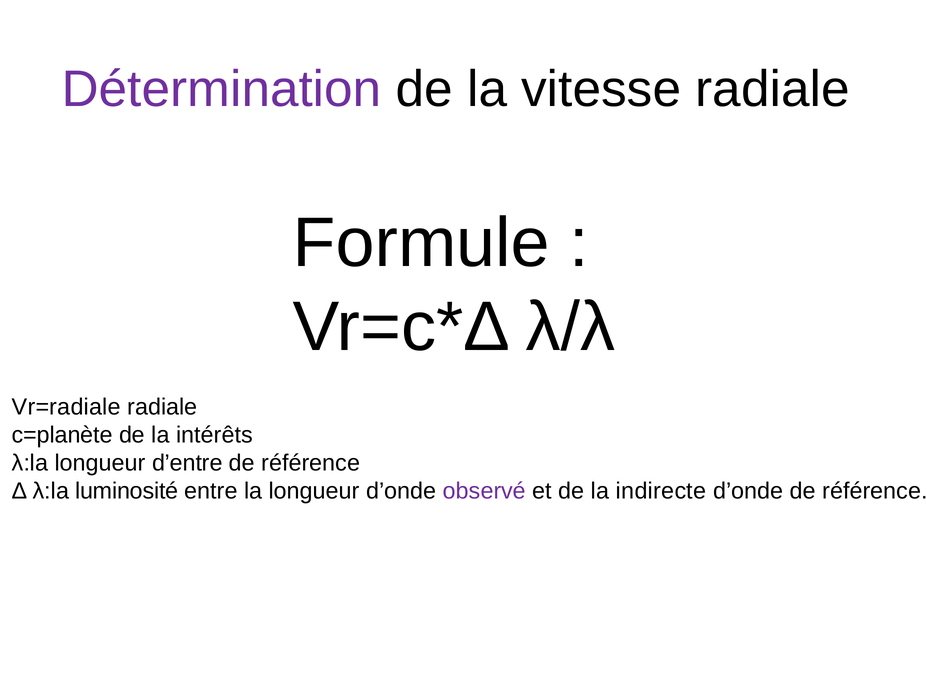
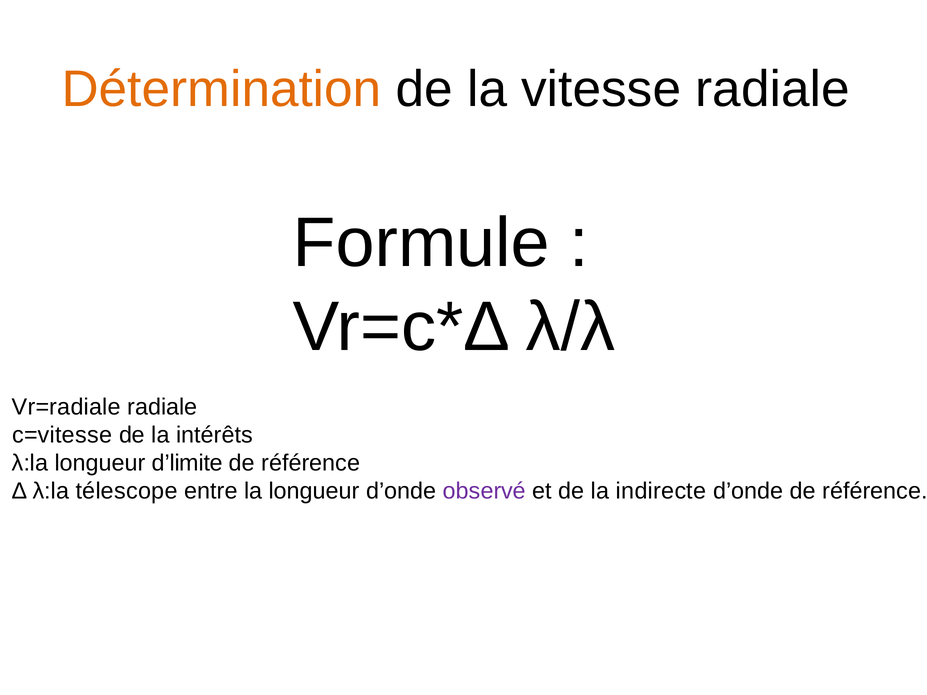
Détermination colour: purple -> orange
c=planète: c=planète -> c=vitesse
d’entre: d’entre -> d’limite
luminosité: luminosité -> télescope
